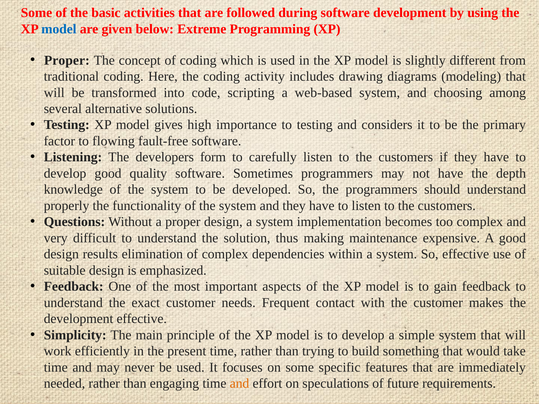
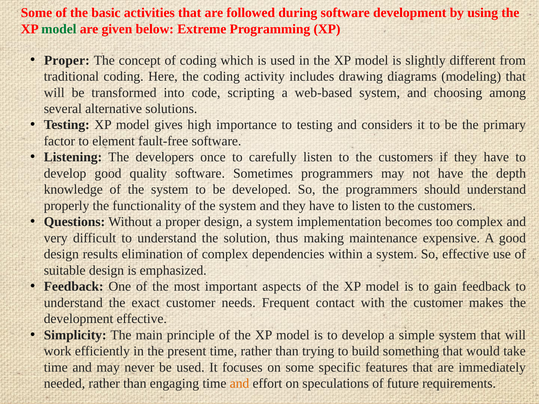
model at (59, 29) colour: blue -> green
flowing: flowing -> element
form: form -> once
